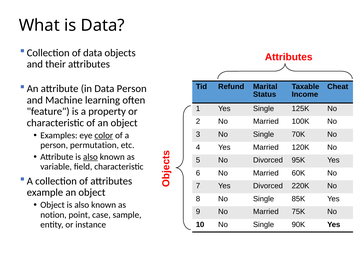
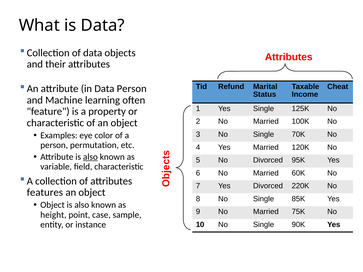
color underline: present -> none
example: example -> features
notion: notion -> height
